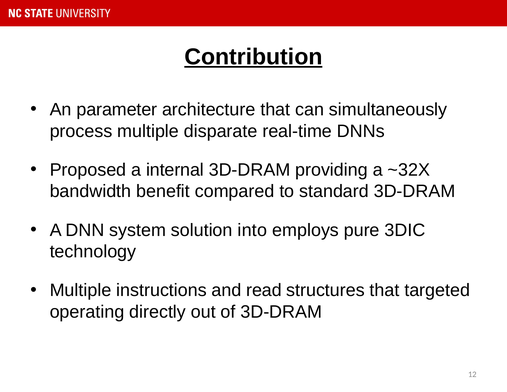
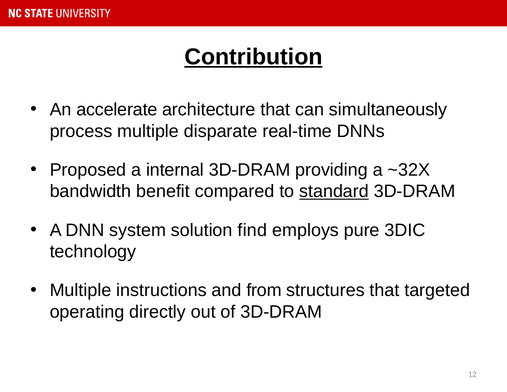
parameter: parameter -> accelerate
standard underline: none -> present
into: into -> find
read: read -> from
